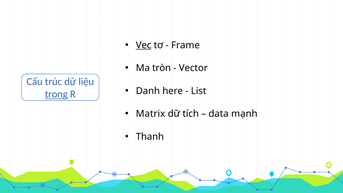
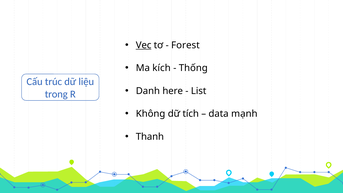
Frame: Frame -> Forest
tròn: tròn -> kích
Vector: Vector -> Thống
trong underline: present -> none
Matrix: Matrix -> Không
